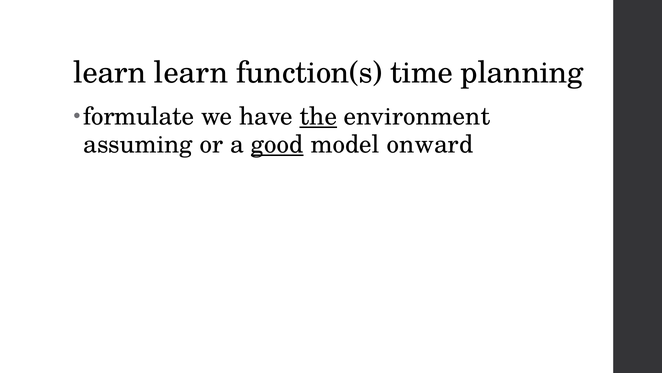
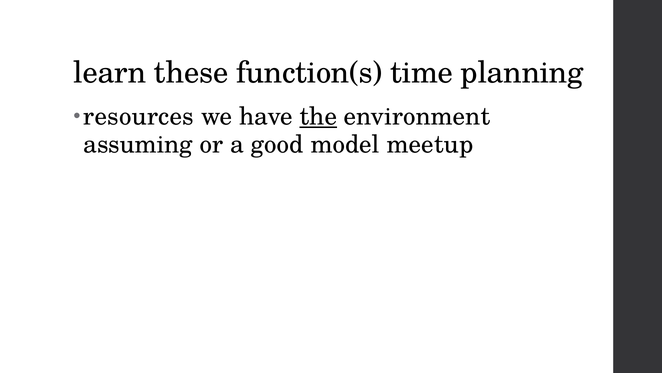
learn learn: learn -> these
formulate: formulate -> resources
good underline: present -> none
onward: onward -> meetup
